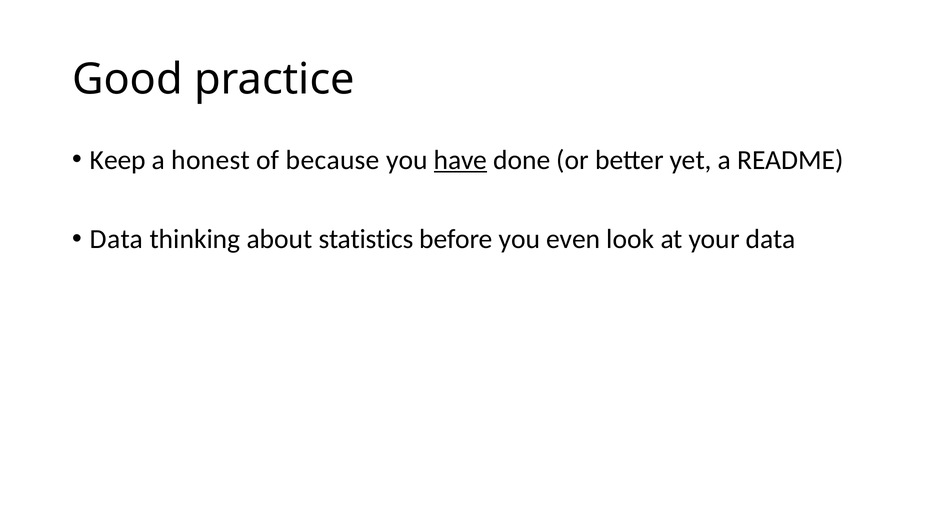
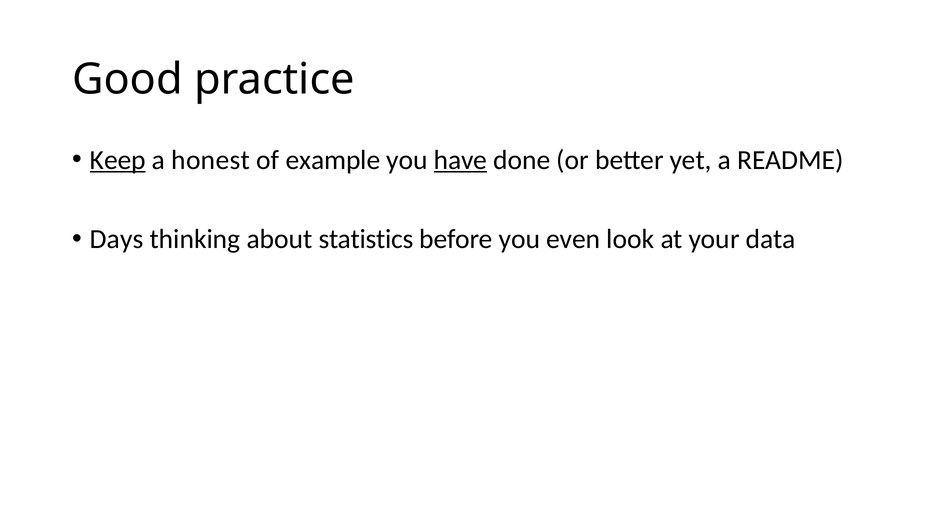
Keep underline: none -> present
because: because -> example
Data at (117, 239): Data -> Days
